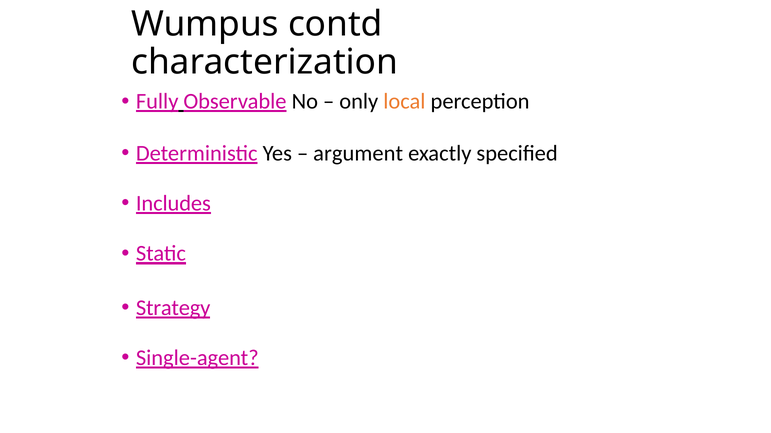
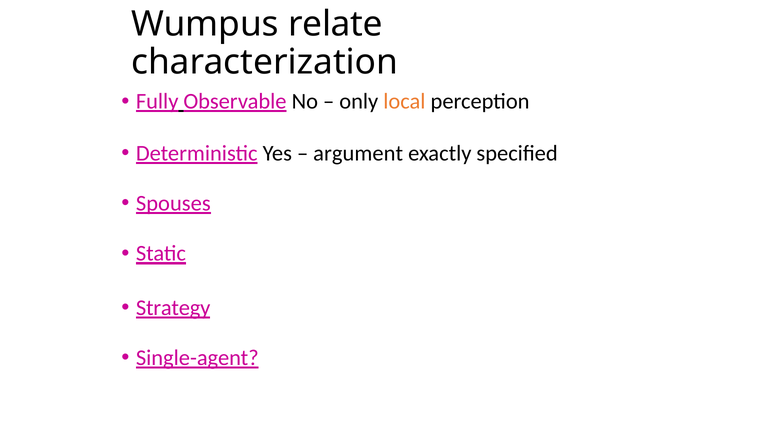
contd: contd -> relate
Includes: Includes -> Spouses
